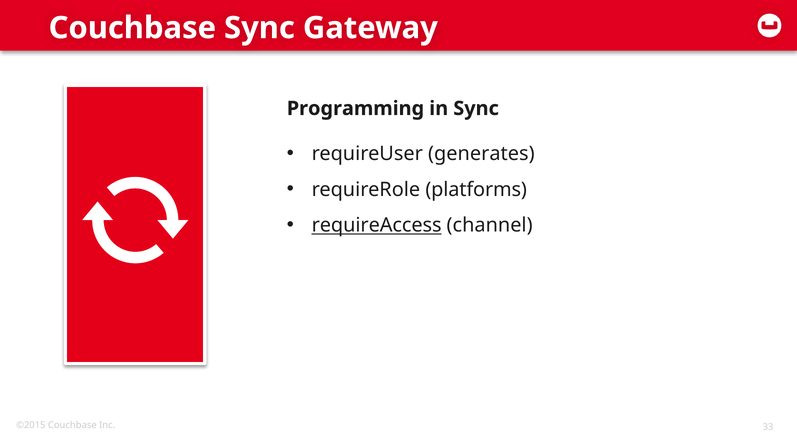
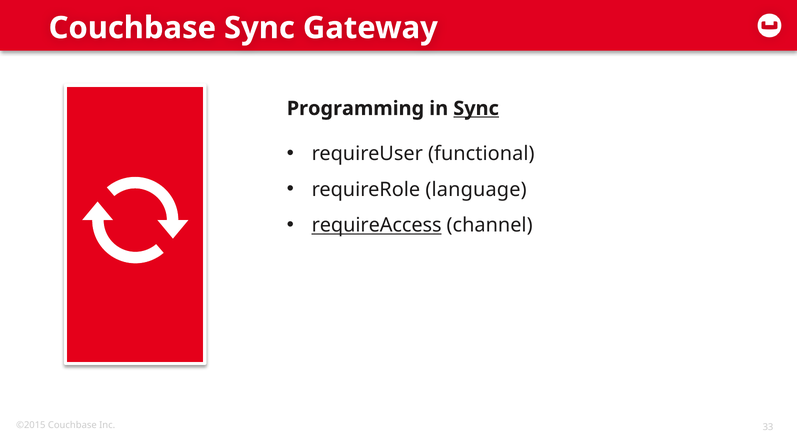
Sync at (476, 109) underline: none -> present
generates: generates -> functional
platforms: platforms -> language
